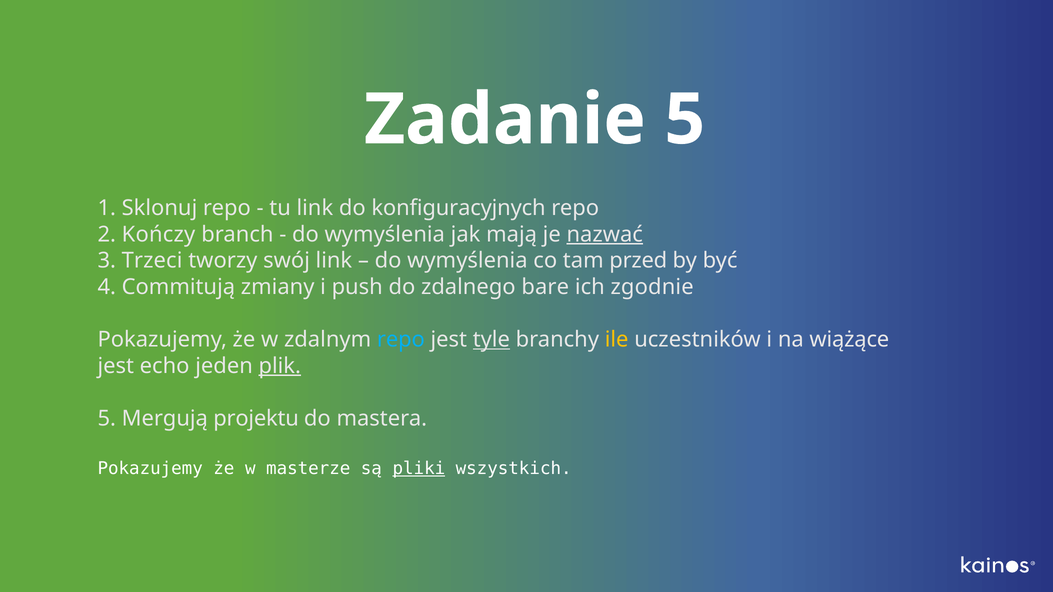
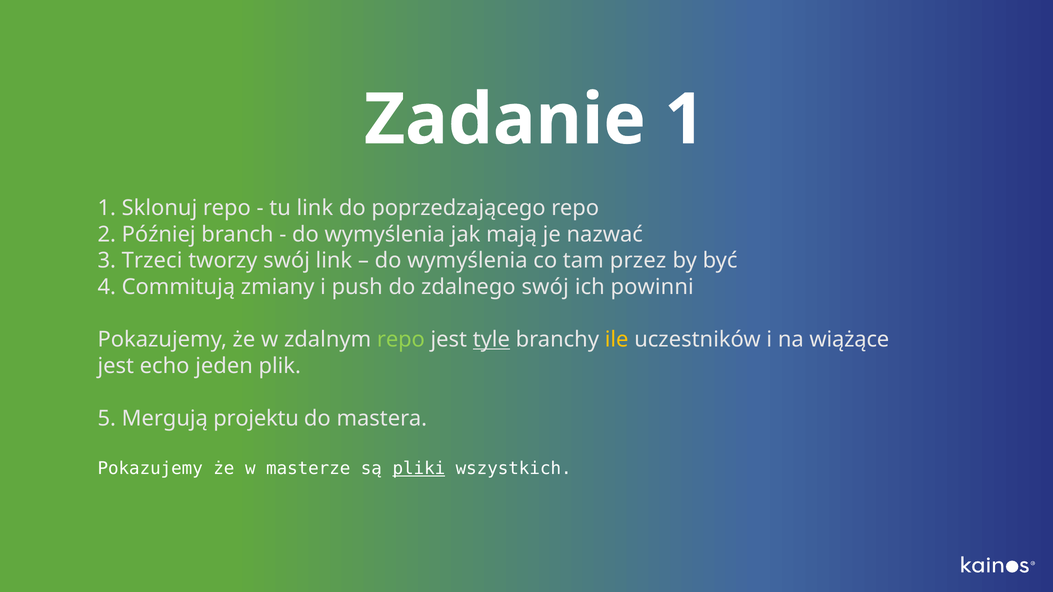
Zadanie 5: 5 -> 1
konfiguracyjnych: konfiguracyjnych -> poprzedzającego
Kończy: Kończy -> Później
nazwać underline: present -> none
przed: przed -> przez
zdalnego bare: bare -> swój
zgodnie: zgodnie -> powinni
repo at (401, 340) colour: light blue -> light green
plik underline: present -> none
